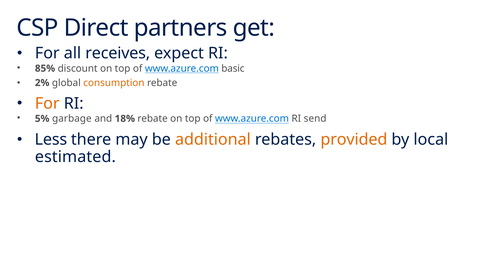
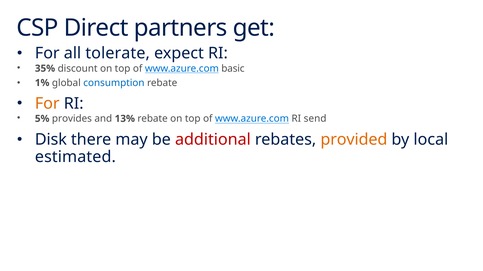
receives: receives -> tolerate
85%: 85% -> 35%
2%: 2% -> 1%
consumption colour: orange -> blue
garbage: garbage -> provides
18%: 18% -> 13%
Less: Less -> Disk
additional colour: orange -> red
